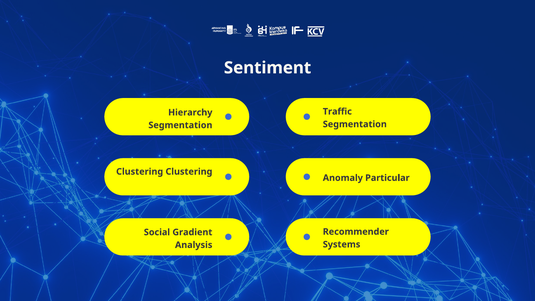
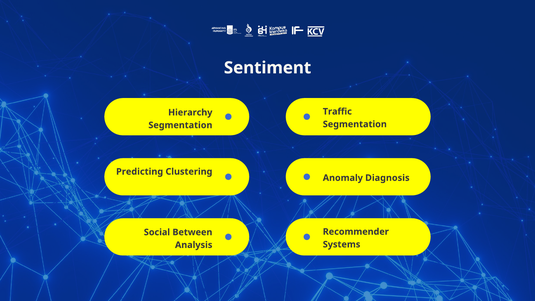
Clustering at (140, 172): Clustering -> Predicting
Particular: Particular -> Diagnosis
Gradient: Gradient -> Between
